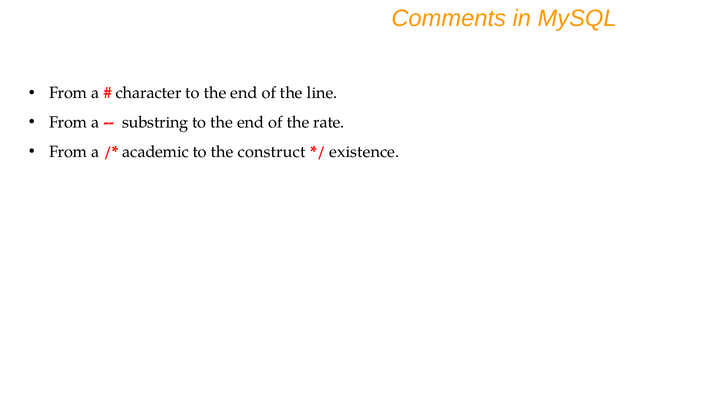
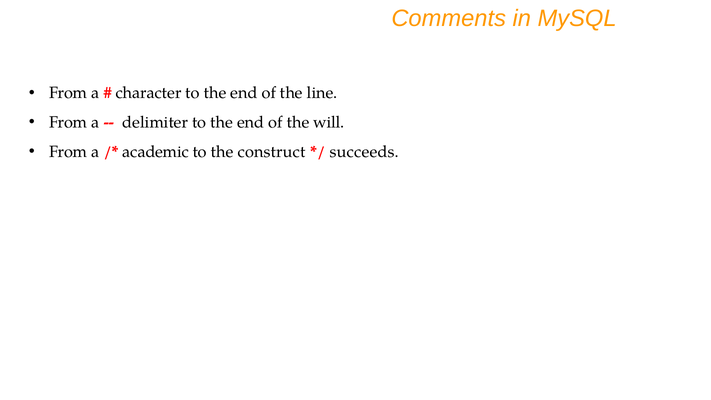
substring: substring -> delimiter
rate: rate -> will
existence: existence -> succeeds
